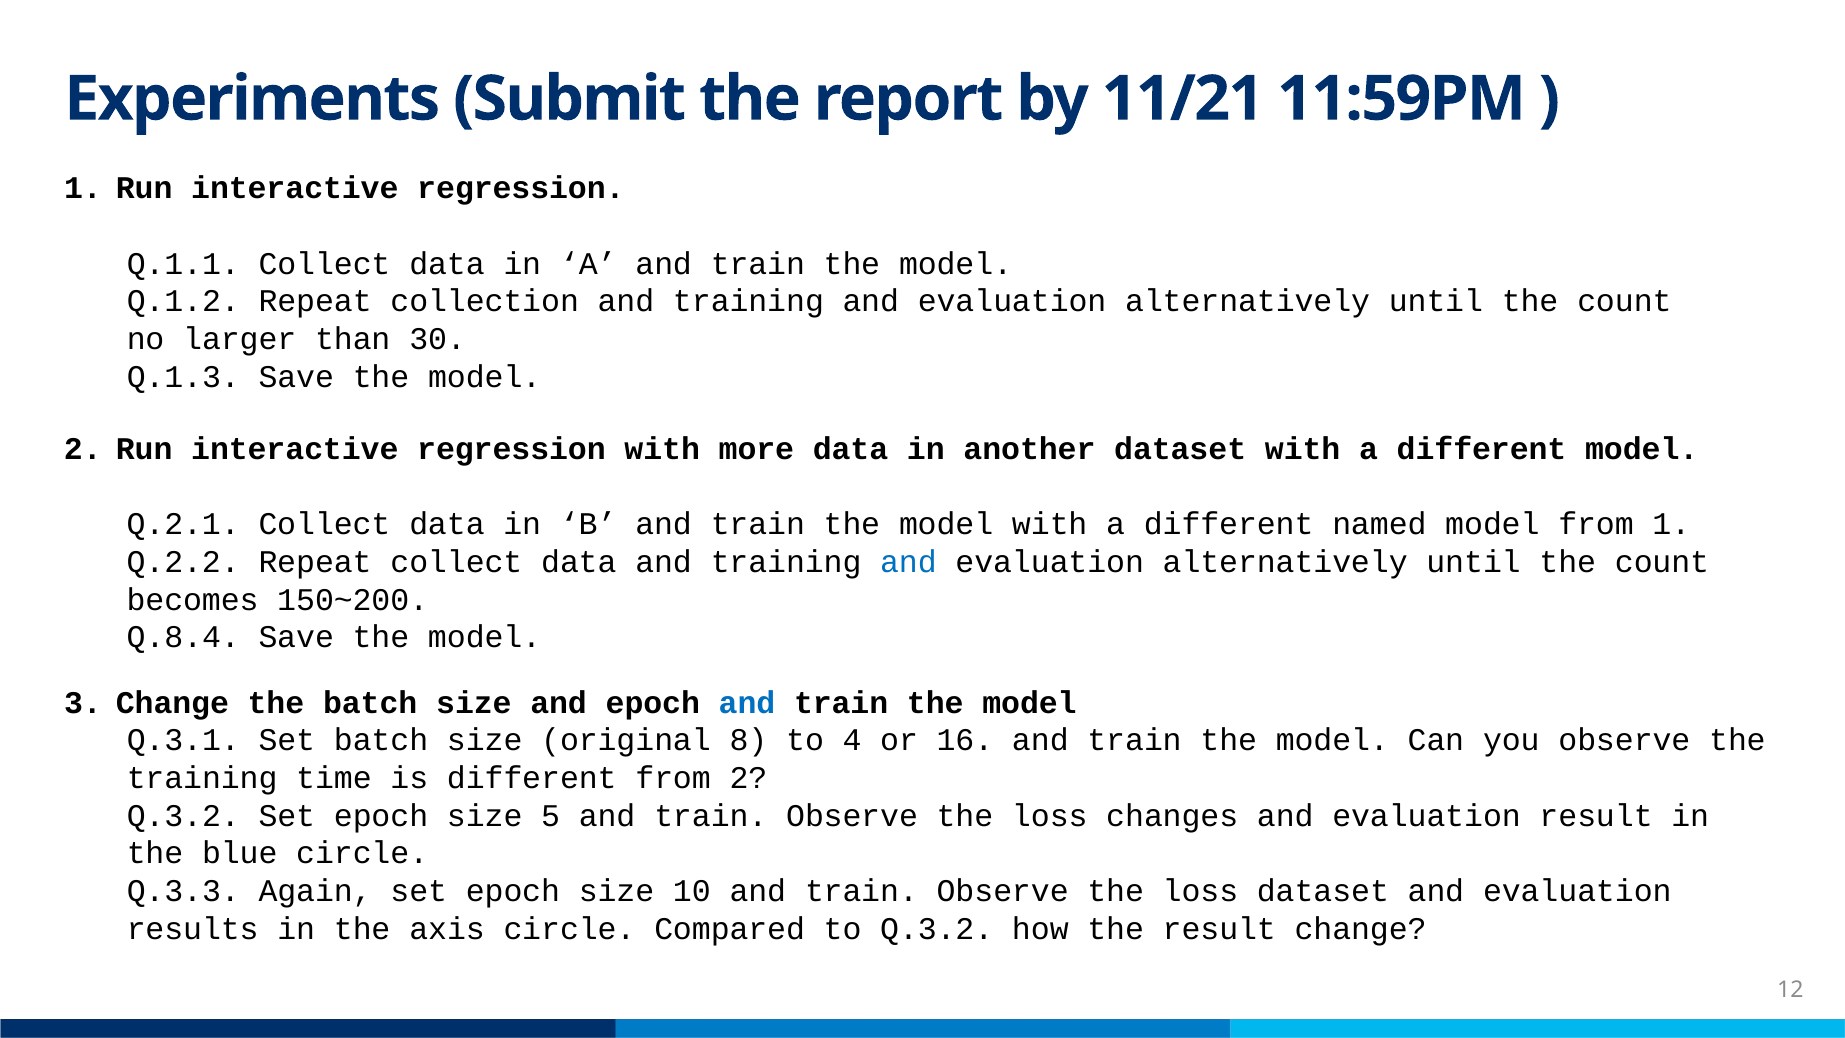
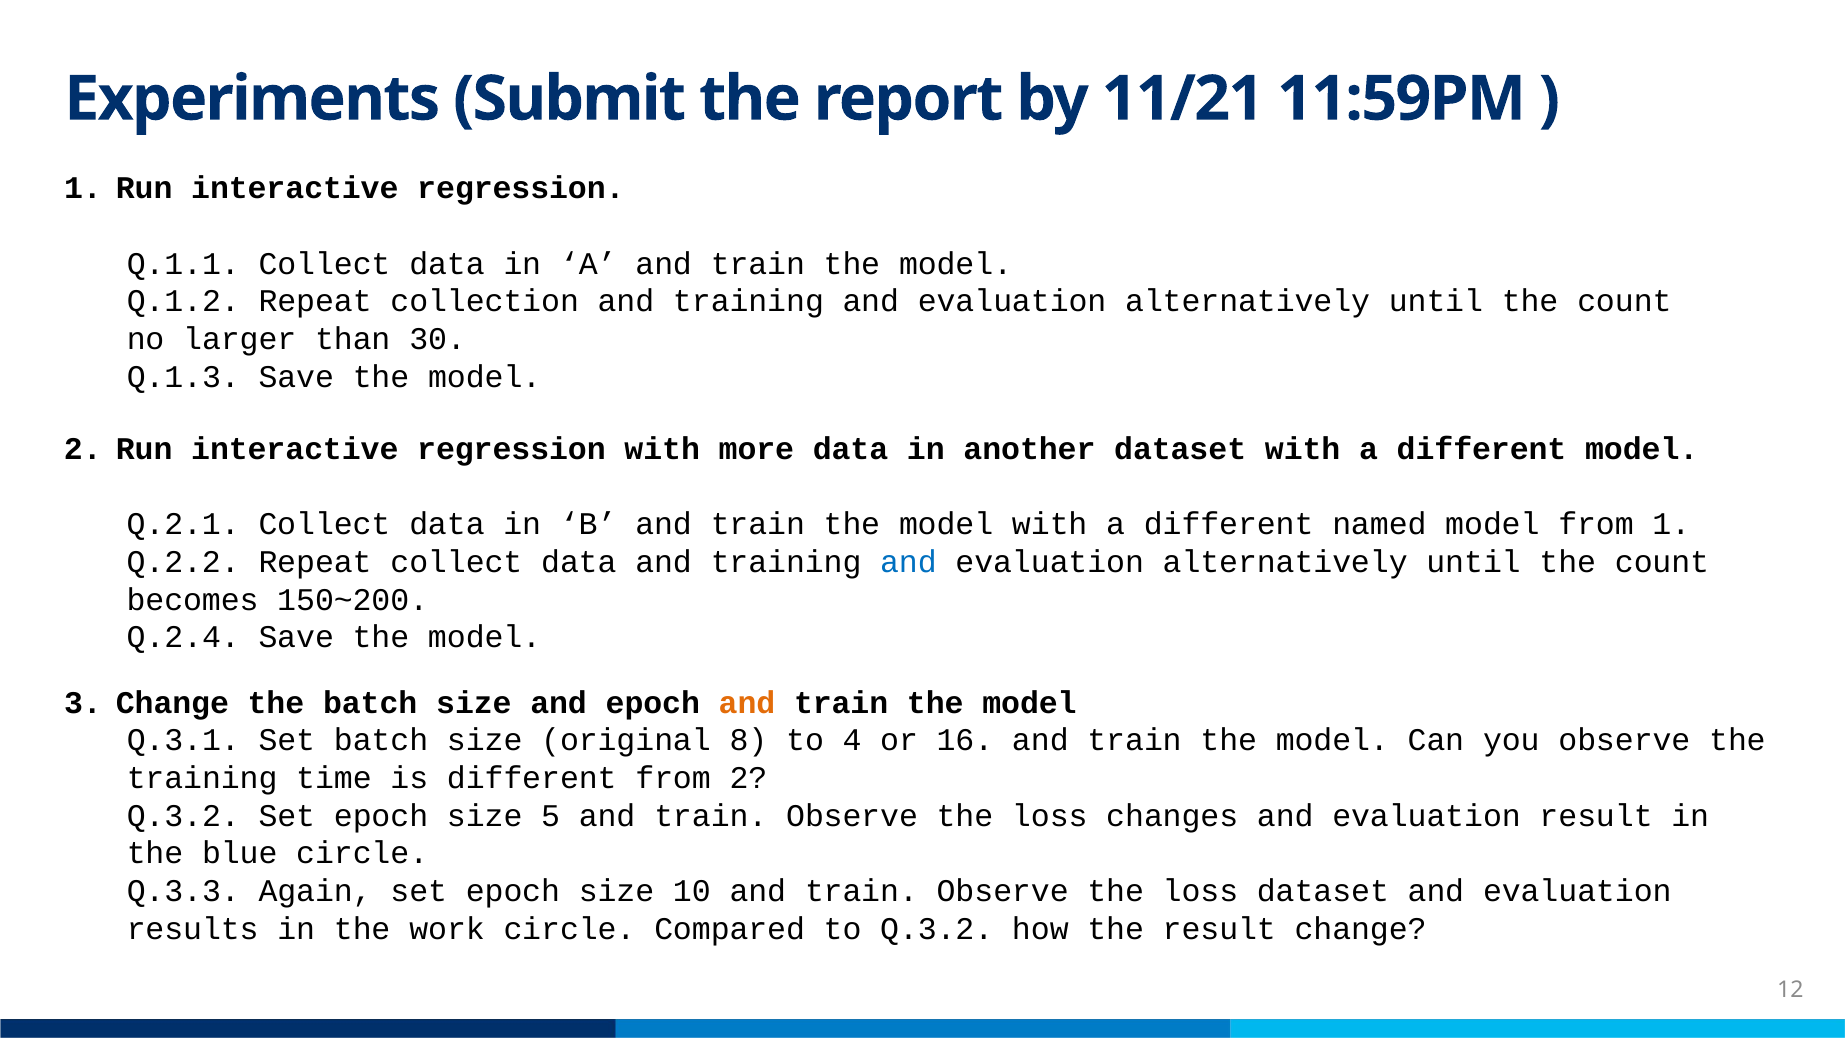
Q.8.4: Q.8.4 -> Q.2.4
and at (747, 702) colour: blue -> orange
axis: axis -> work
